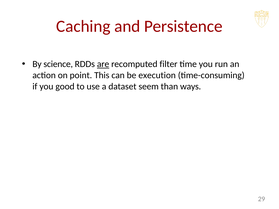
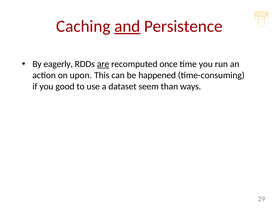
and underline: none -> present
science: science -> eagerly
filter: filter -> once
point: point -> upon
execution: execution -> happened
